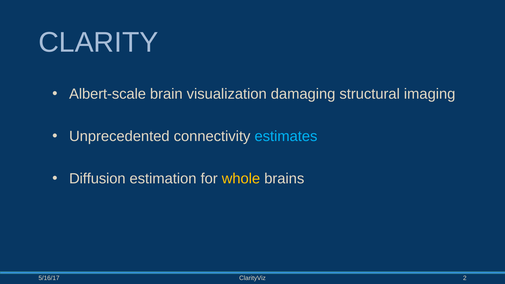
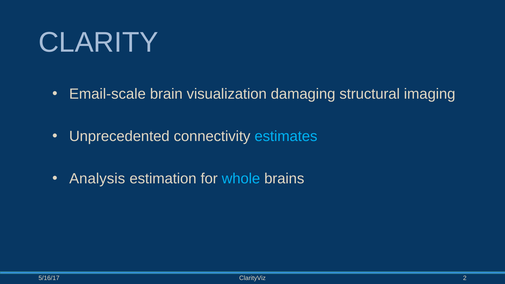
Albert-scale: Albert-scale -> Email-scale
Diffusion: Diffusion -> Analysis
whole colour: yellow -> light blue
